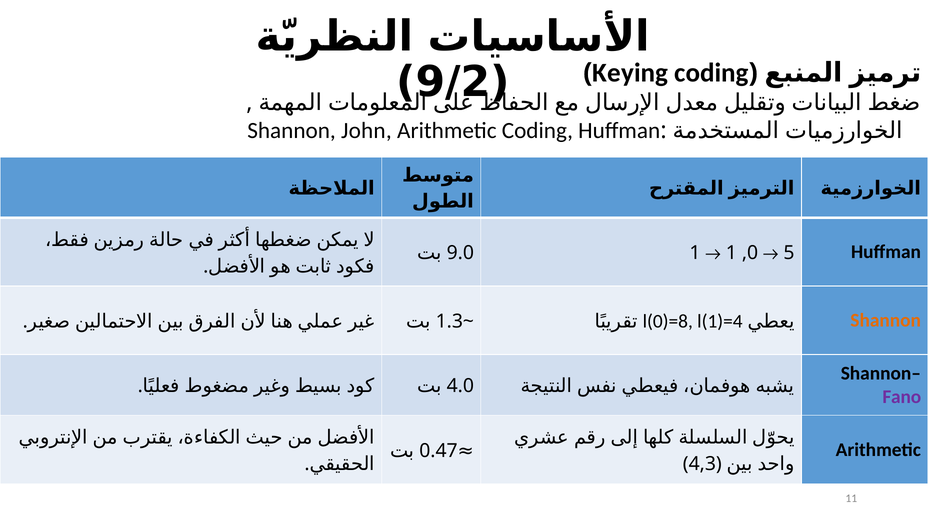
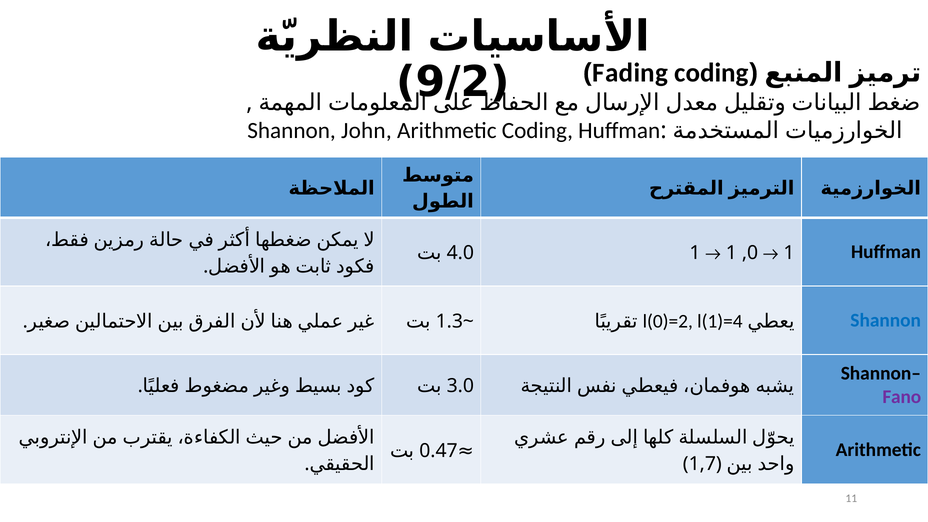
Keying: Keying -> Fading
5 at (789, 253): 5 -> 1
9.0: 9.0 -> 4.0
l(0)=8: l(0)=8 -> l(0)=2
Shannon at (886, 320) colour: orange -> blue
4.0: 4.0 -> 3.0
4,3: 4,3 -> 1,7
